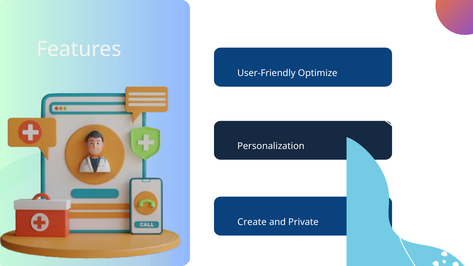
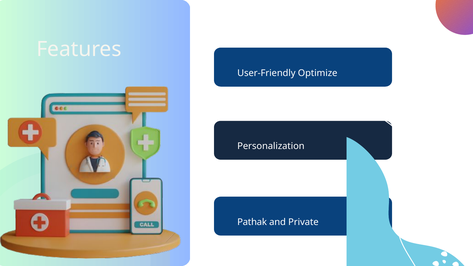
Create: Create -> Pathak
